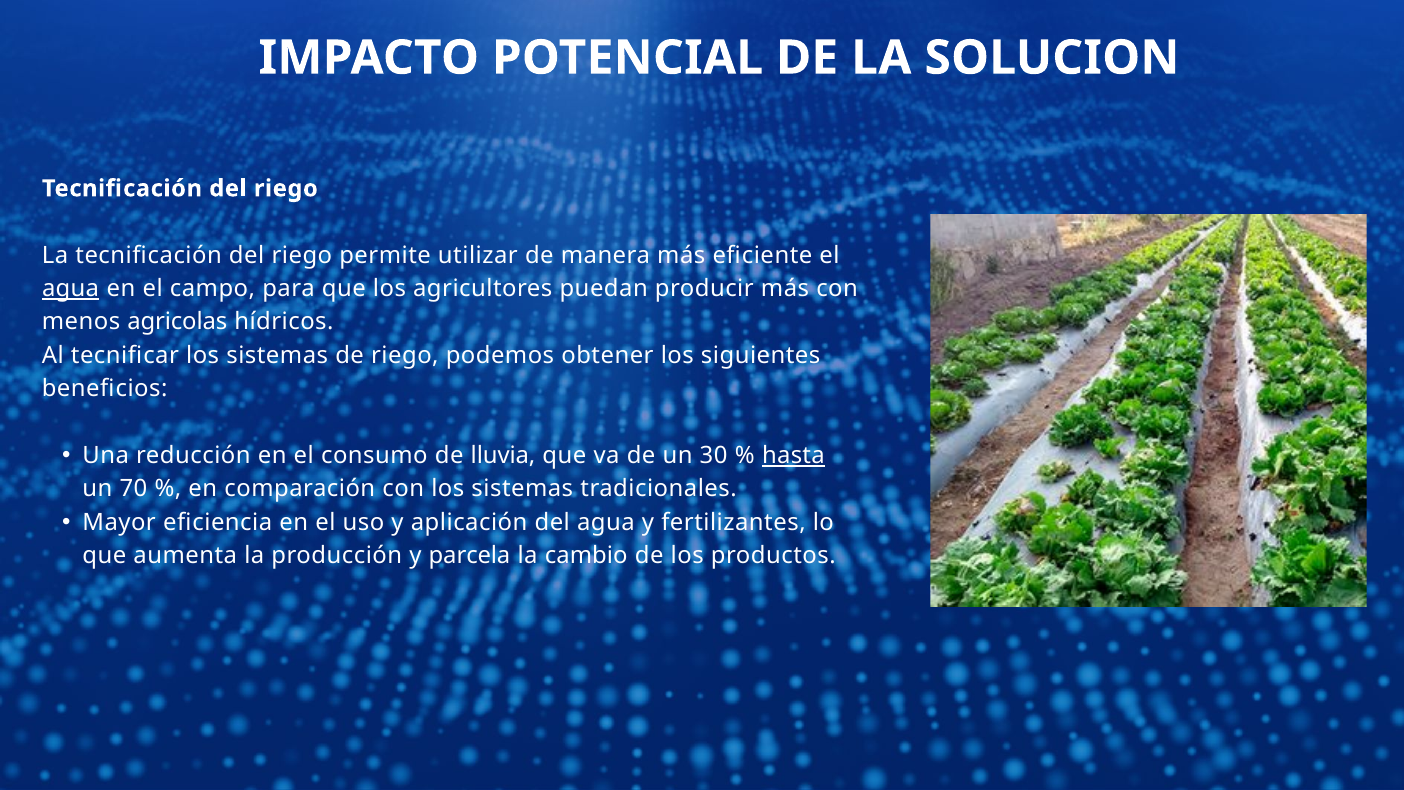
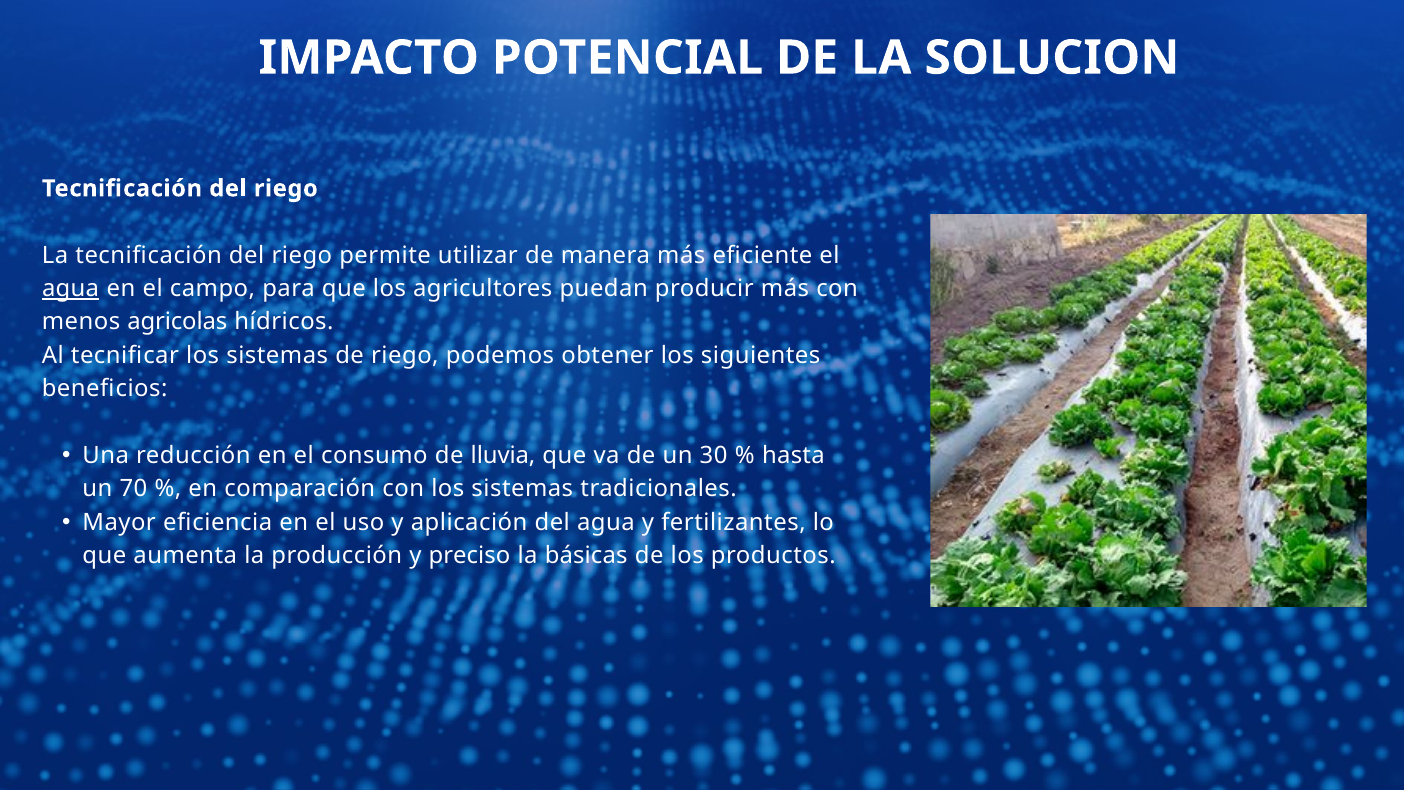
hasta underline: present -> none
parcela: parcela -> preciso
cambio: cambio -> básicas
